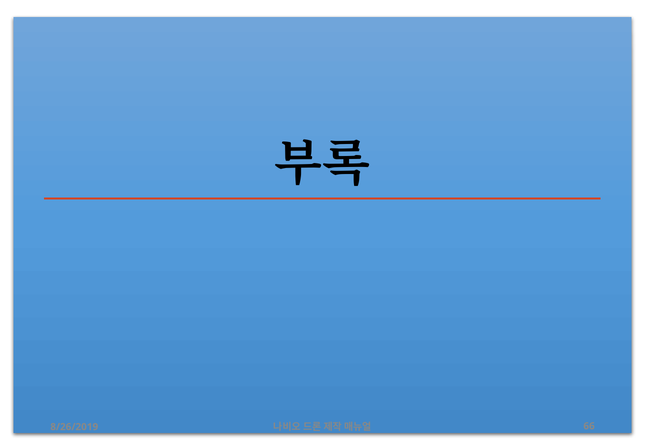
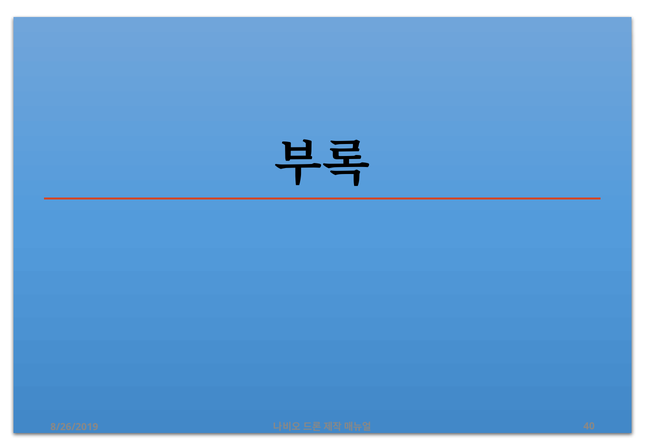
66: 66 -> 40
